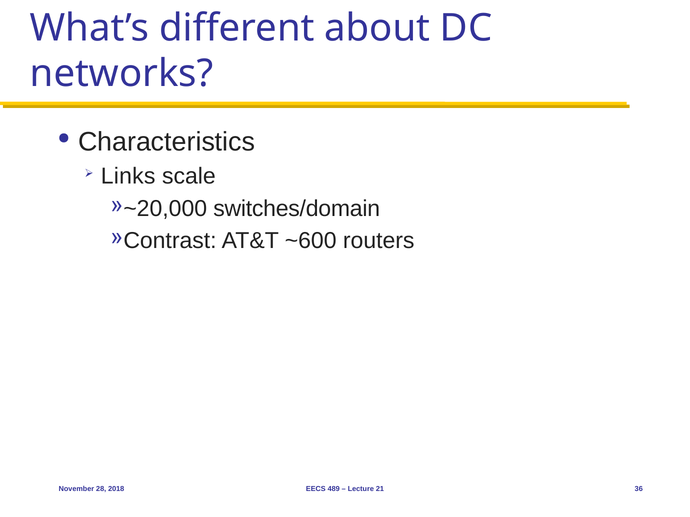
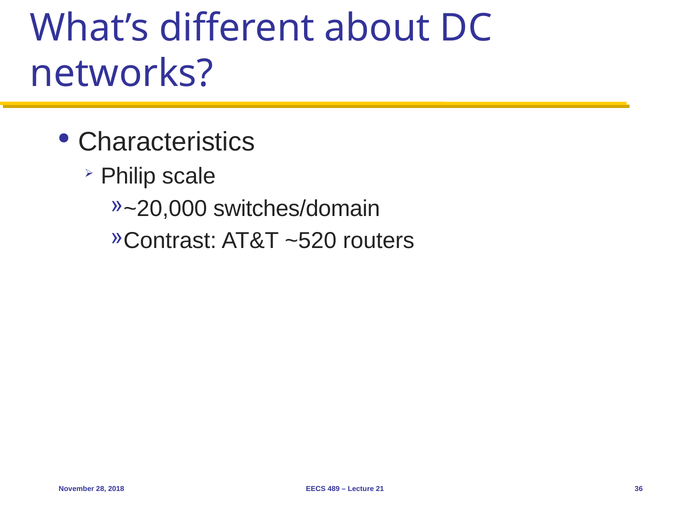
Links: Links -> Philip
~600: ~600 -> ~520
